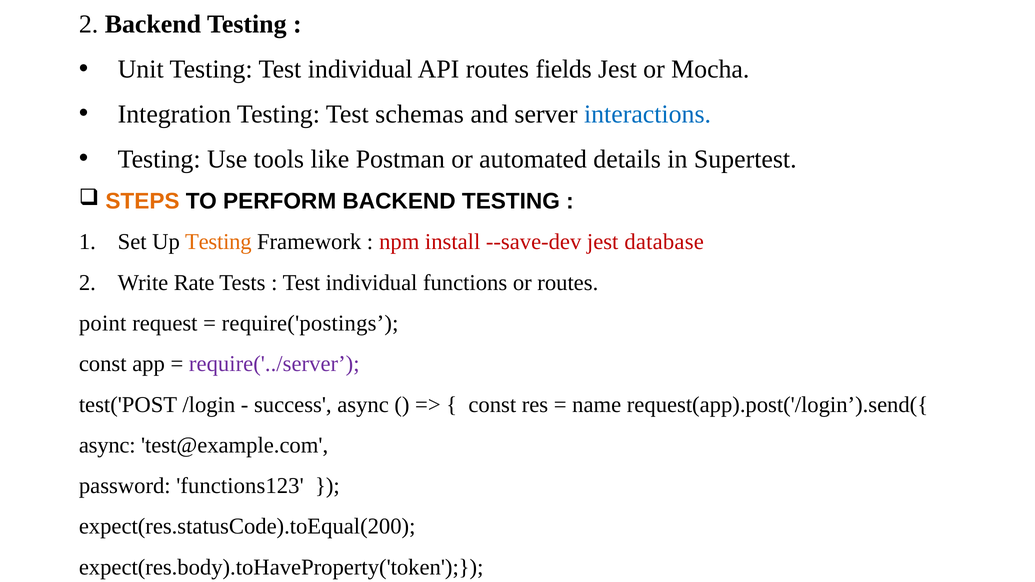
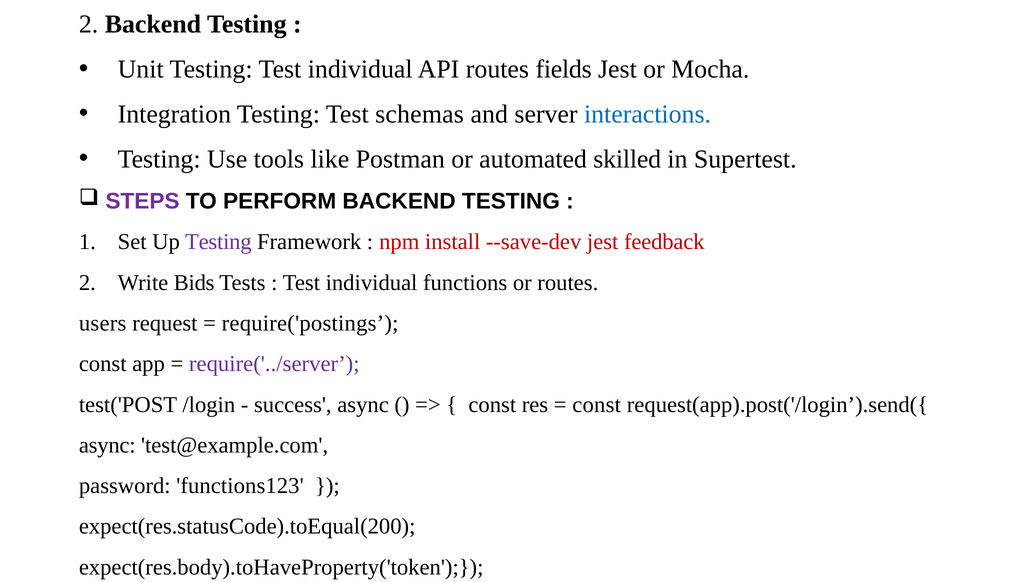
details: details -> skilled
STEPS colour: orange -> purple
Testing at (218, 242) colour: orange -> purple
database: database -> feedback
Rate: Rate -> Bids
point: point -> users
name at (597, 405): name -> const
